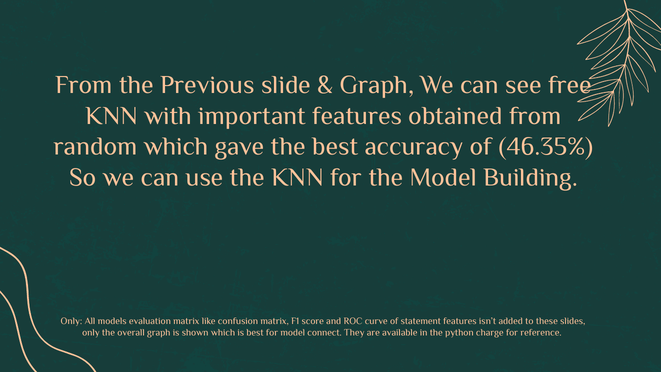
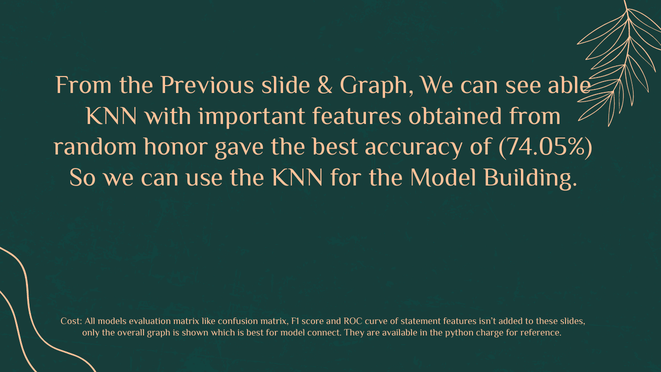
free: free -> able
random which: which -> honor
46.35%: 46.35% -> 74.05%
Only at (71, 321): Only -> Cost
